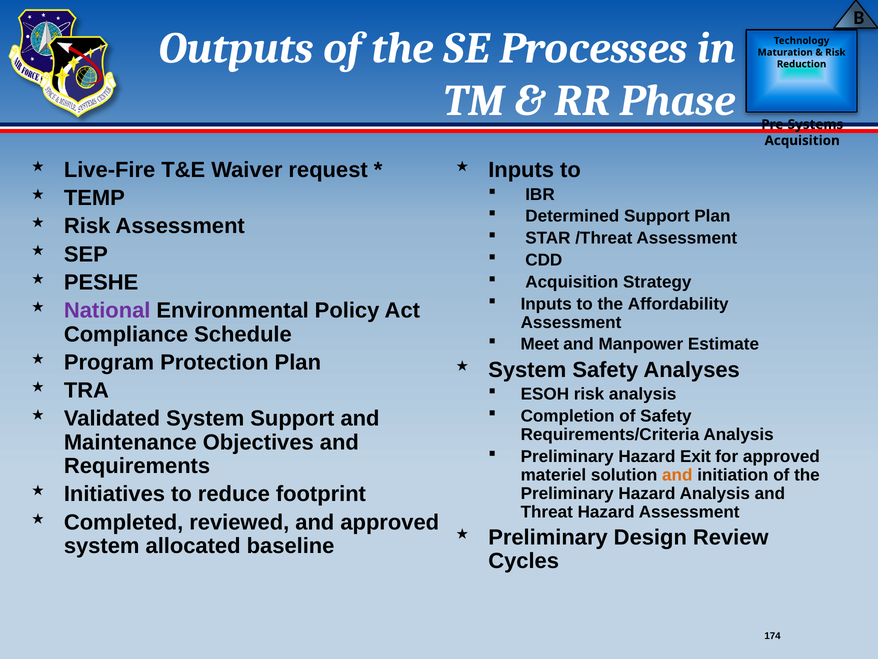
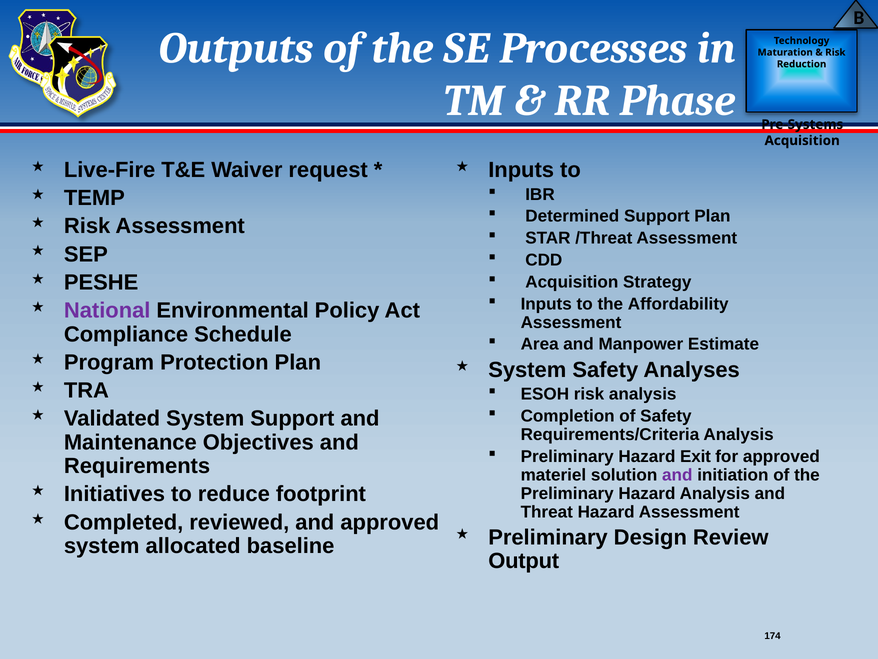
Meet: Meet -> Area
and at (677, 475) colour: orange -> purple
Cycles: Cycles -> Output
